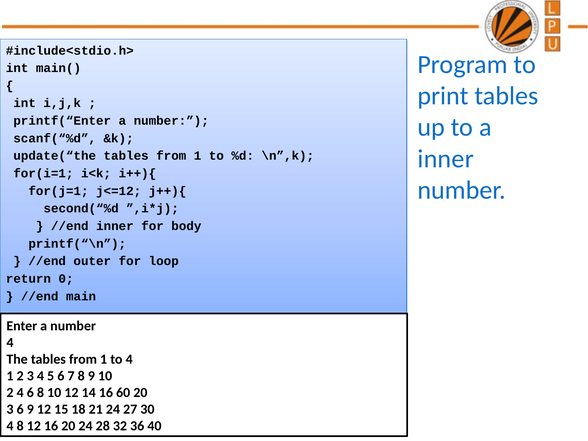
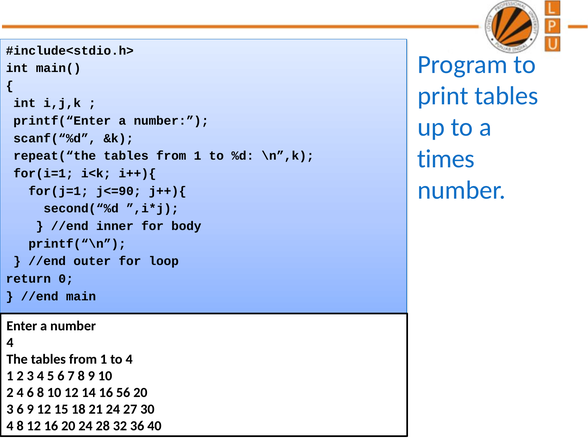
inner at (446, 159): inner -> times
update(“the: update(“the -> repeat(“the
j<=12: j<=12 -> j<=90
60: 60 -> 56
